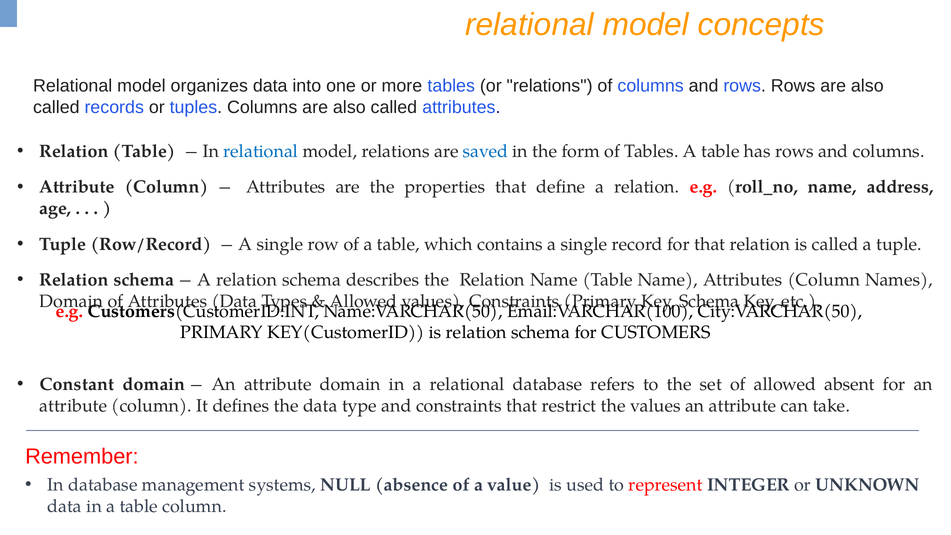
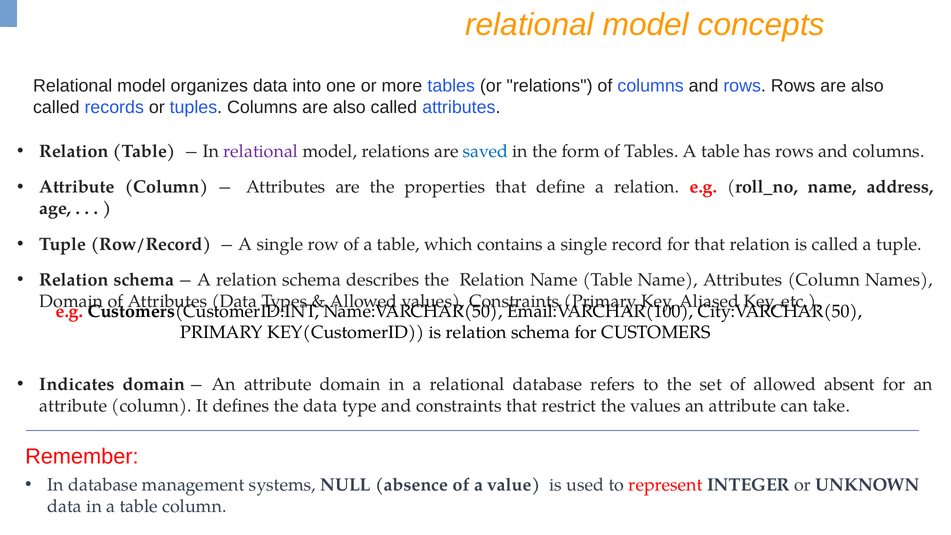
relational at (261, 151) colour: blue -> purple
Schema at (709, 301): Schema -> Aliased
Constant: Constant -> Indicates
